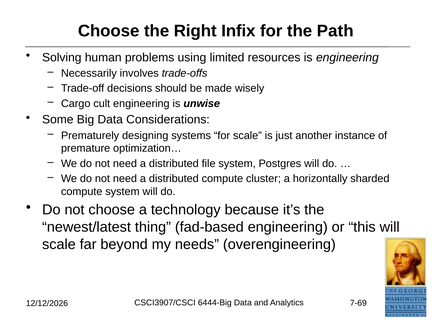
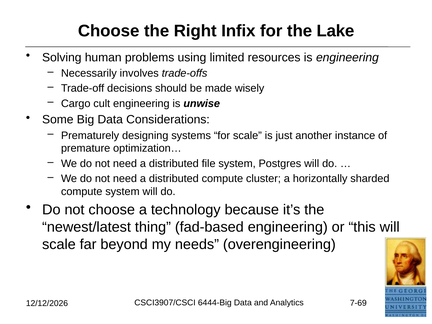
Path: Path -> Lake
